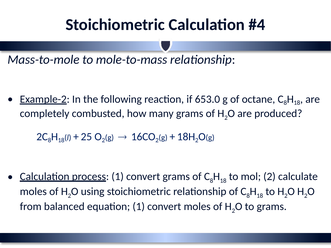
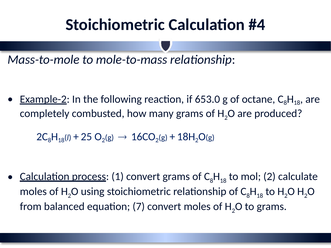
equation 1: 1 -> 7
